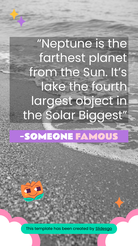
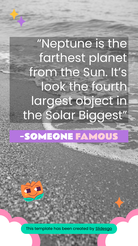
lake: lake -> look
